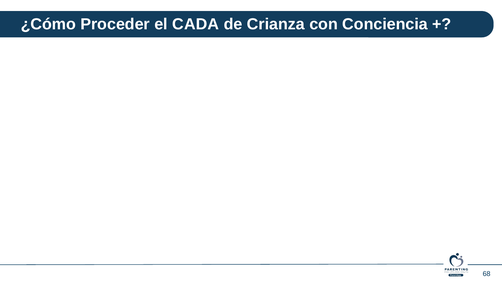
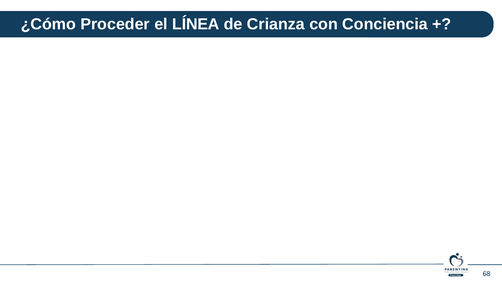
CADA: CADA -> LÍNEA
